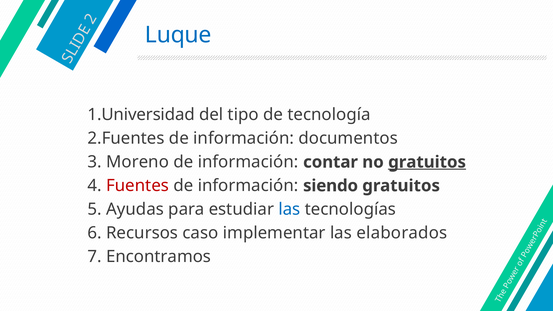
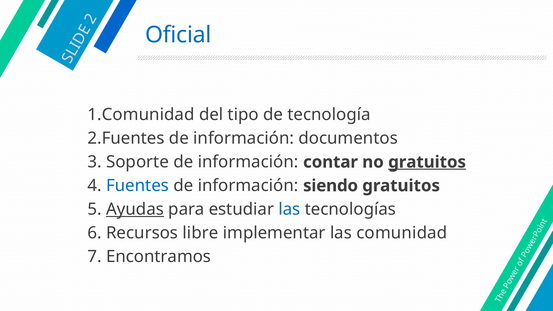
Luque: Luque -> Oficial
1.Universidad: 1.Universidad -> 1.Comunidad
Moreno: Moreno -> Soporte
Fuentes colour: red -> blue
Ayudas underline: none -> present
caso: caso -> libre
elaborados: elaborados -> comunidad
